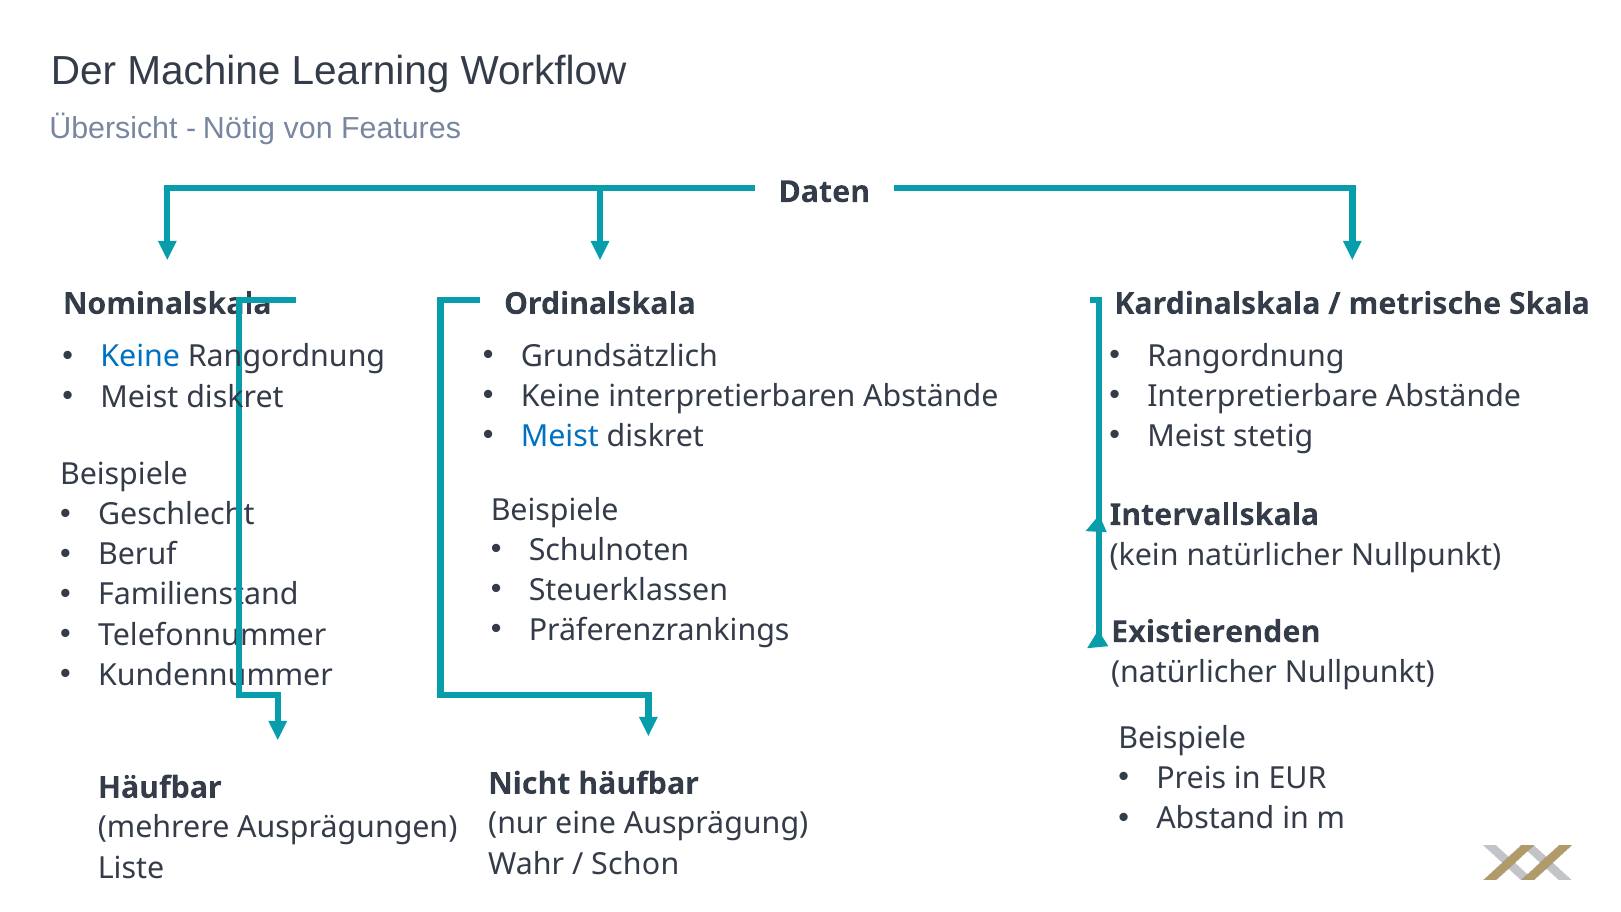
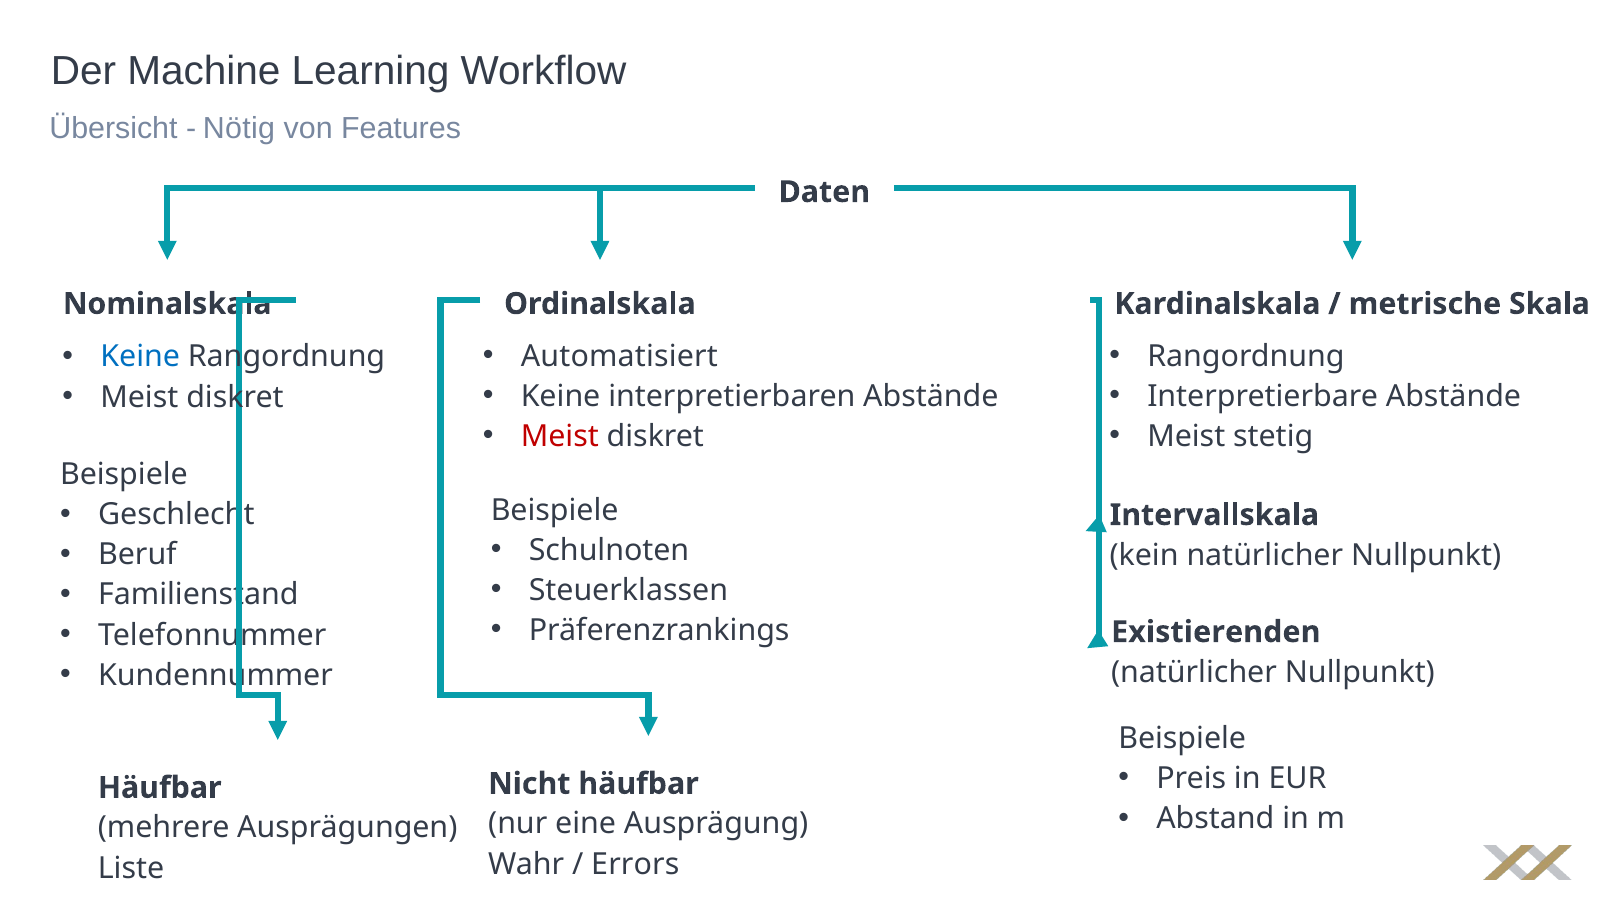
Grundsätzlich: Grundsätzlich -> Automatisiert
Meist at (560, 436) colour: blue -> red
Schon: Schon -> Errors
